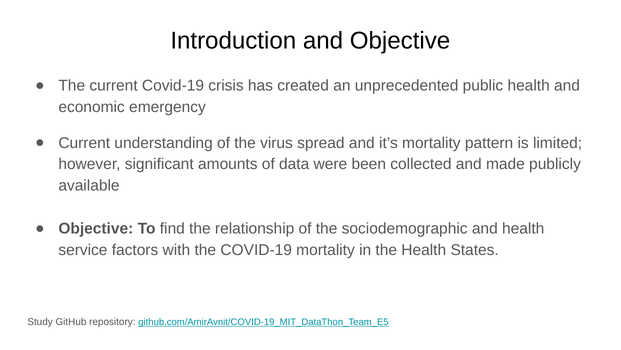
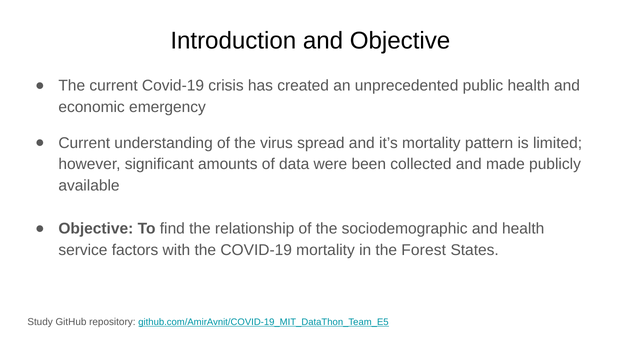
the Health: Health -> Forest
